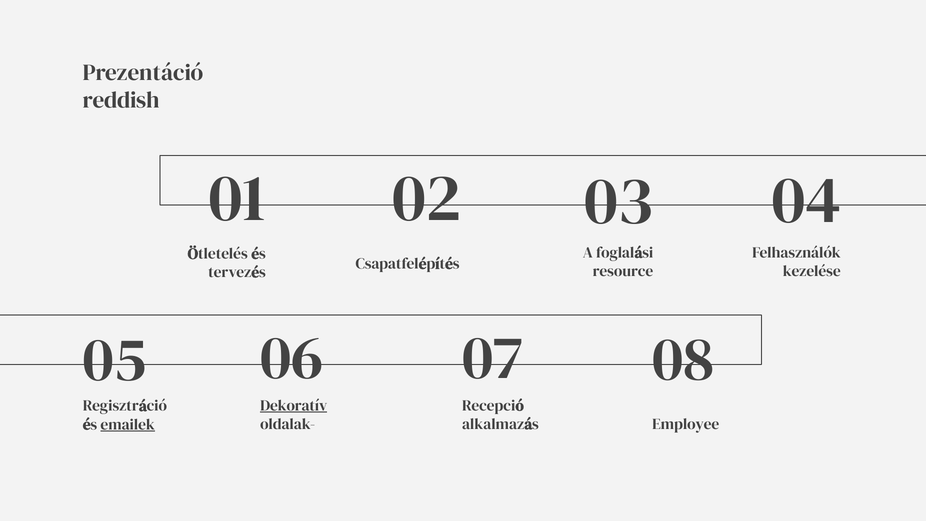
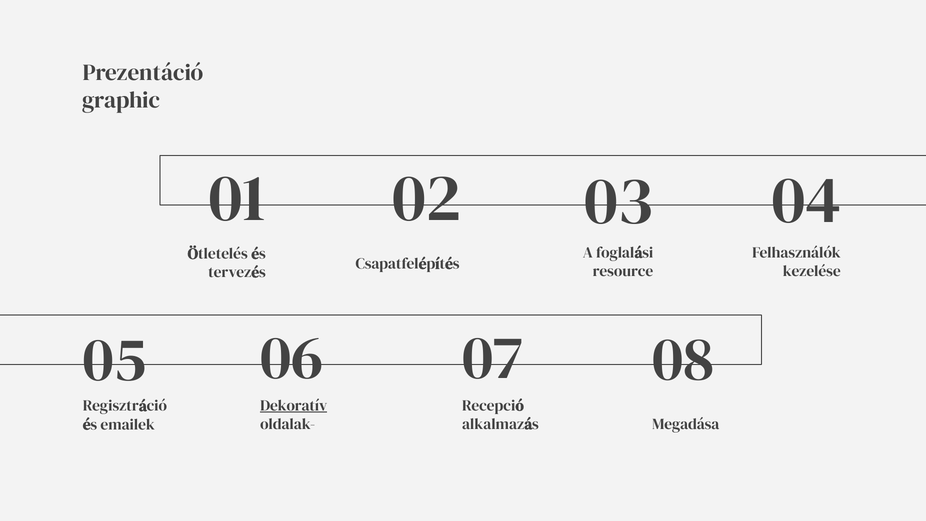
reddish: reddish -> graphic
Employee: Employee -> Megadása
emailek underline: present -> none
